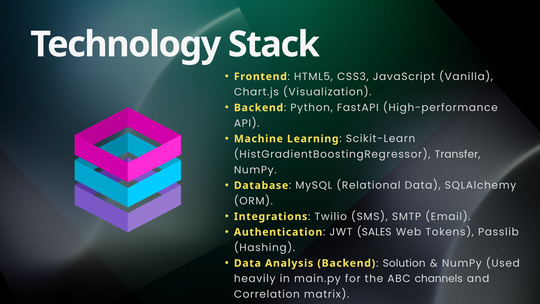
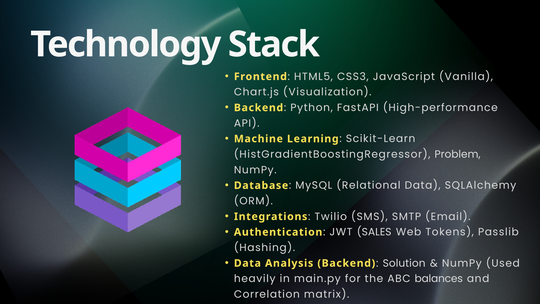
Transfer: Transfer -> Problem
channels: channels -> balances
